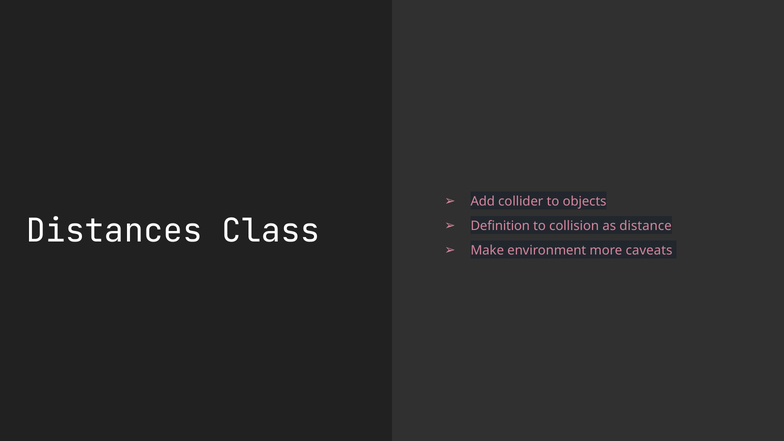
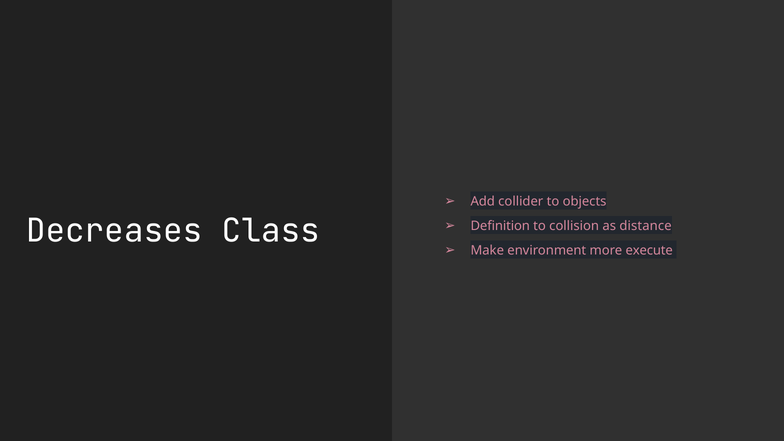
Distances: Distances -> Decreases
caveats: caveats -> execute
